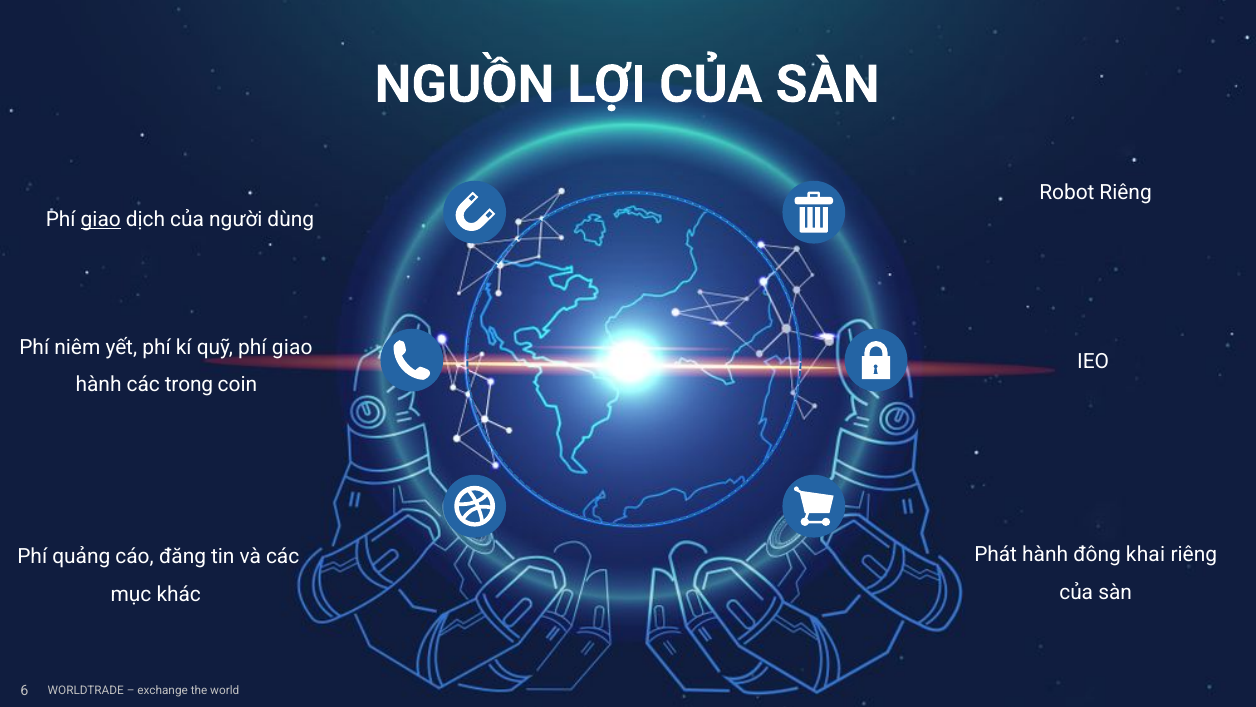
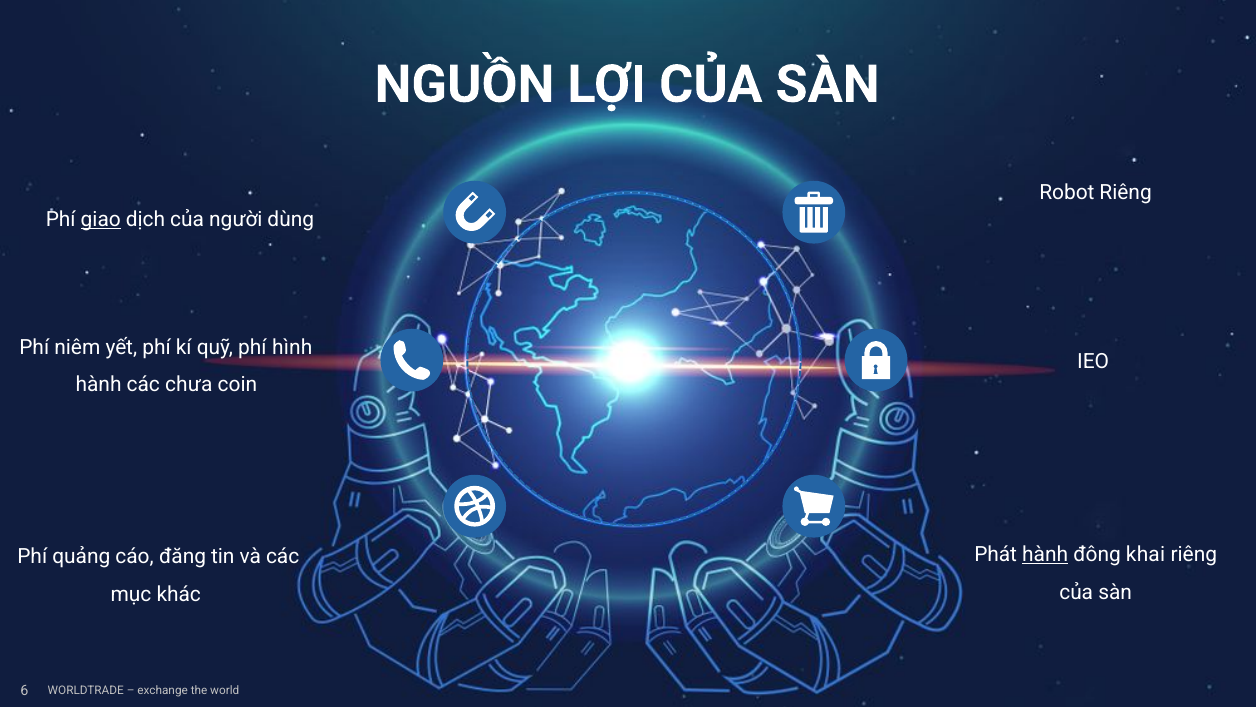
quỹ phí giao: giao -> hình
trong: trong -> chưa
hành at (1045, 554) underline: none -> present
